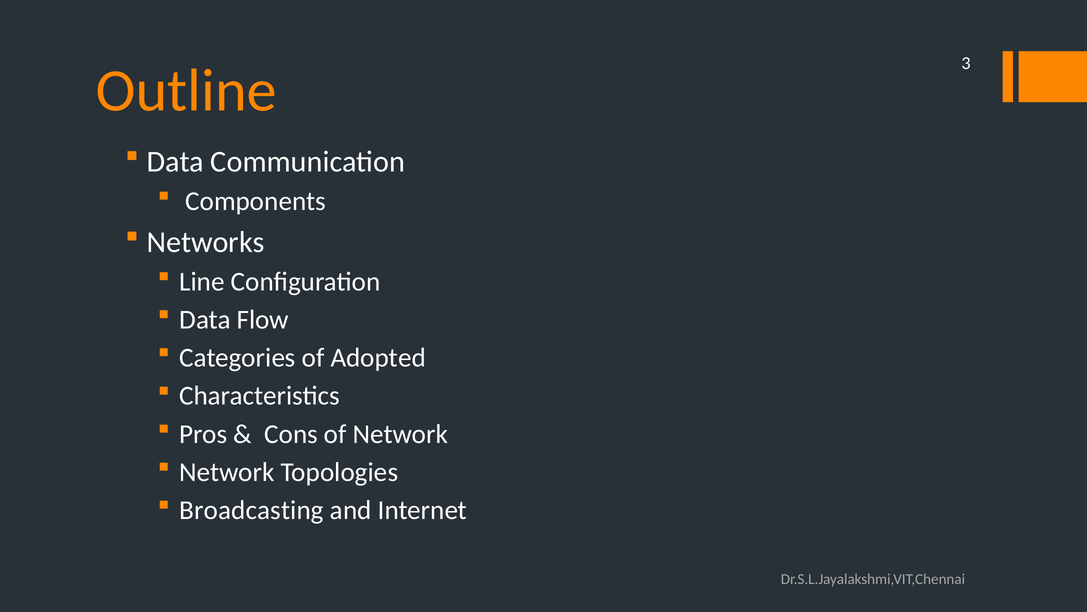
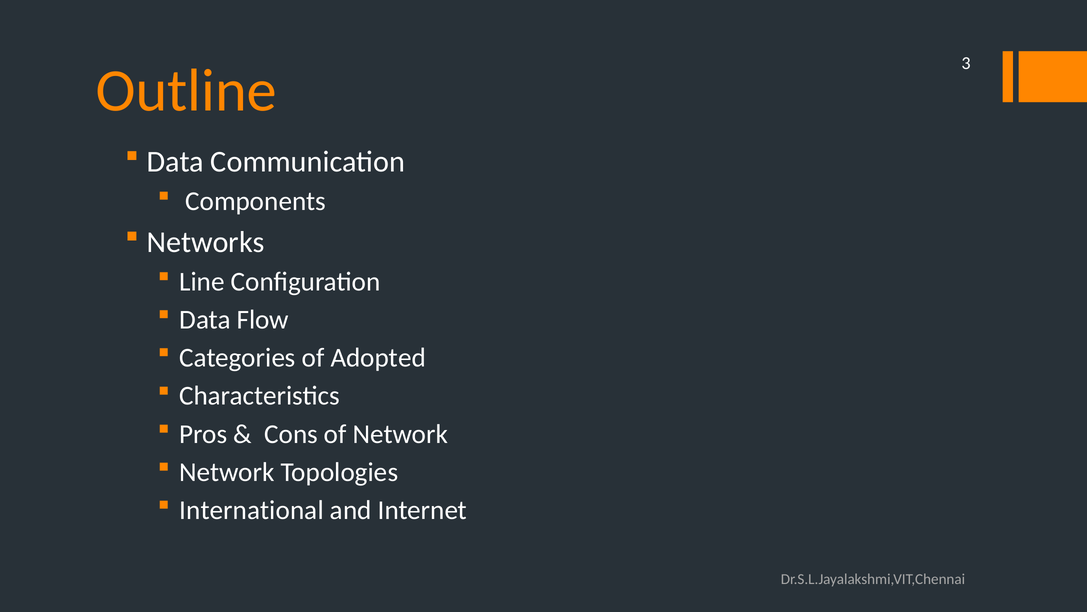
Broadcasting: Broadcasting -> International
